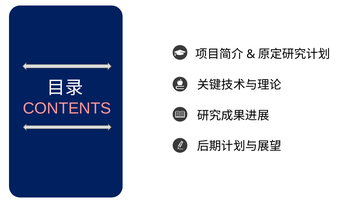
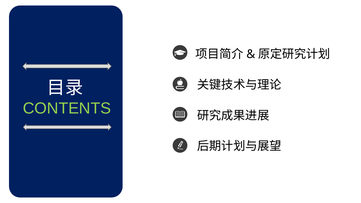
CONTENTS colour: pink -> light green
